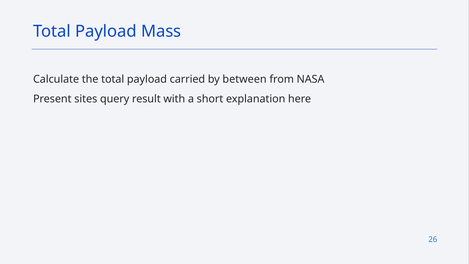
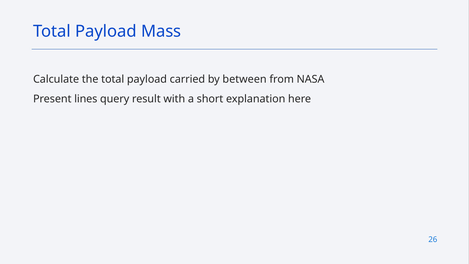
sites: sites -> lines
